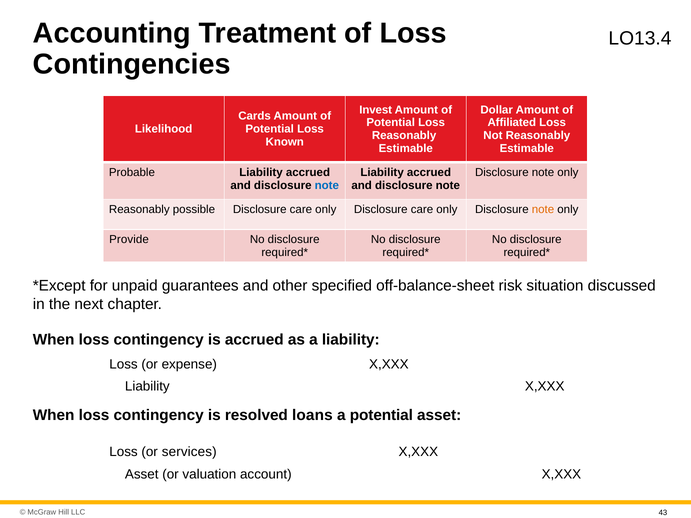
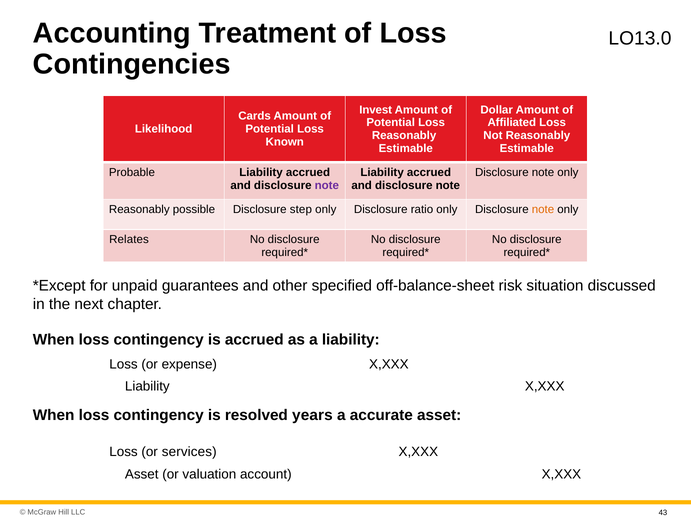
O13.4: O13.4 -> O13.0
note at (327, 185) colour: blue -> purple
possible Disclosure care: care -> step
only Disclosure care: care -> ratio
Provide: Provide -> Relates
loans: loans -> years
a potential: potential -> accurate
